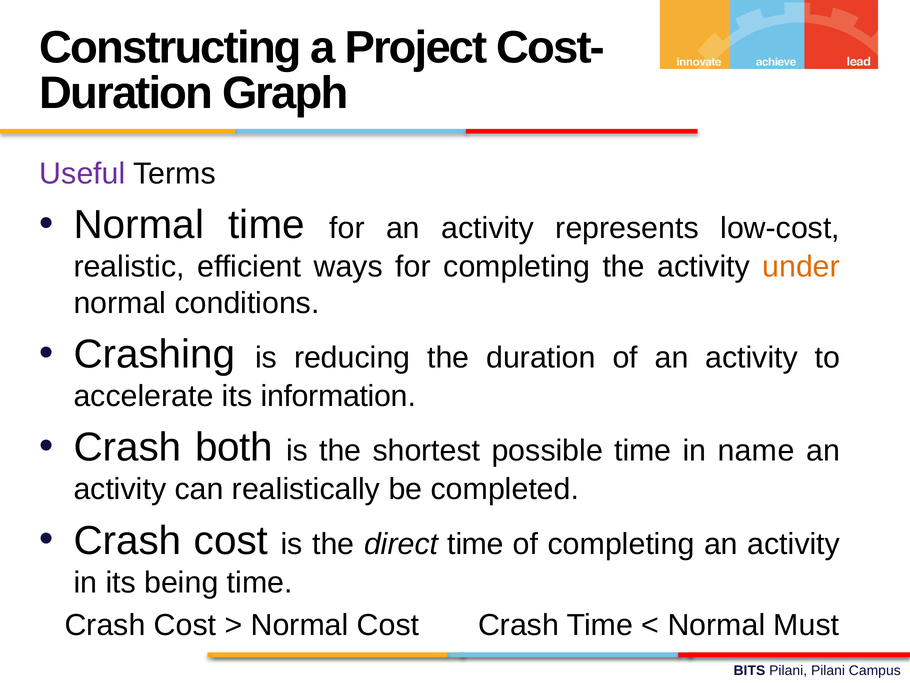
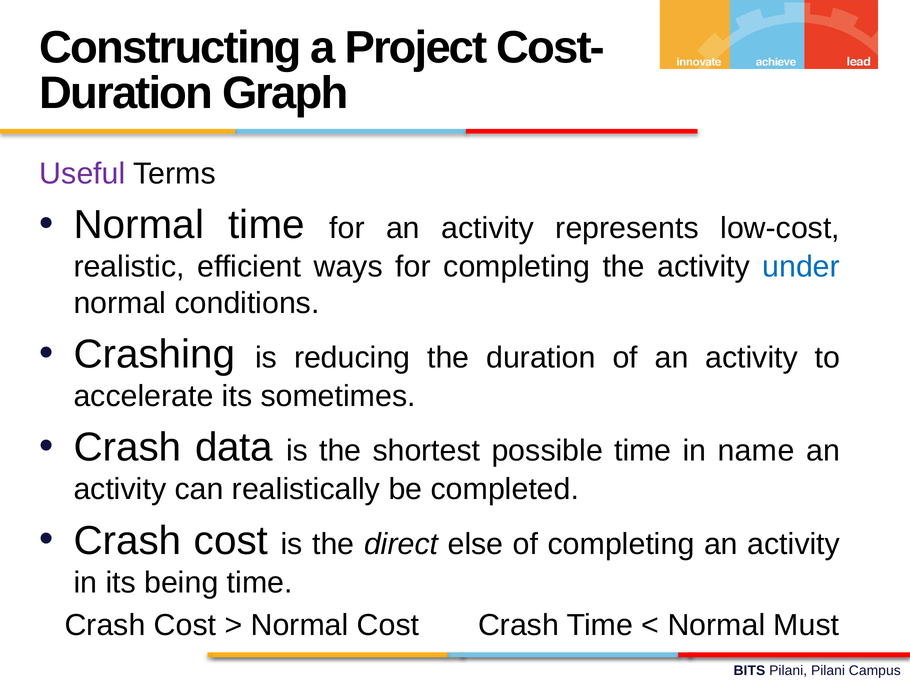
under colour: orange -> blue
information: information -> sometimes
both: both -> data
direct time: time -> else
